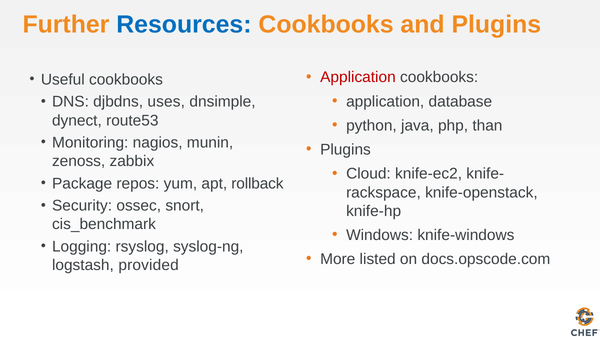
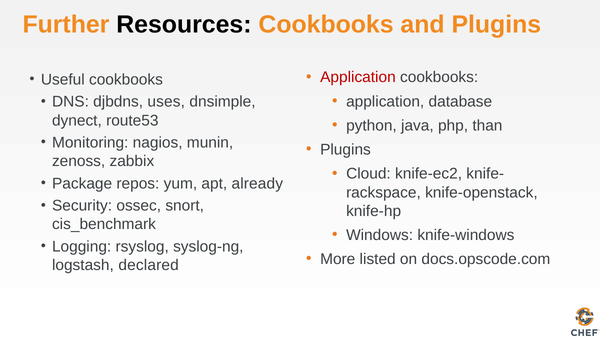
Resources colour: blue -> black
rollback: rollback -> already
provided: provided -> declared
